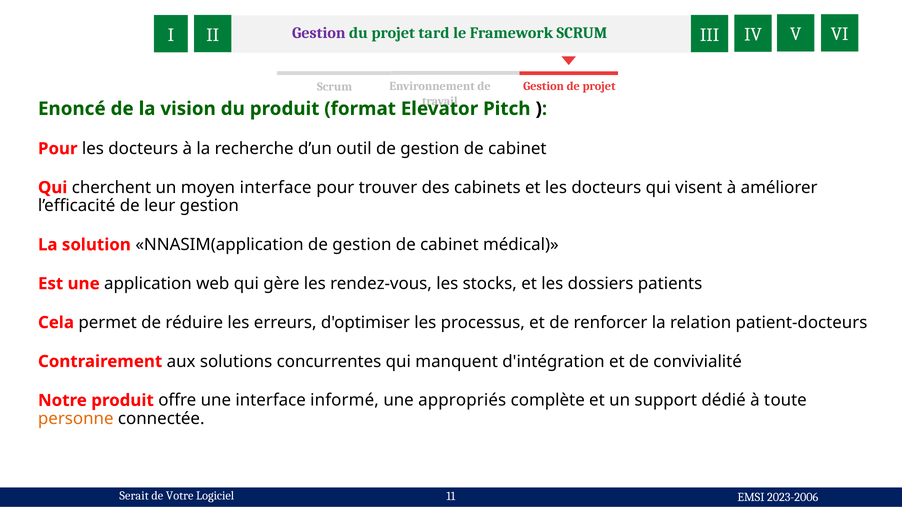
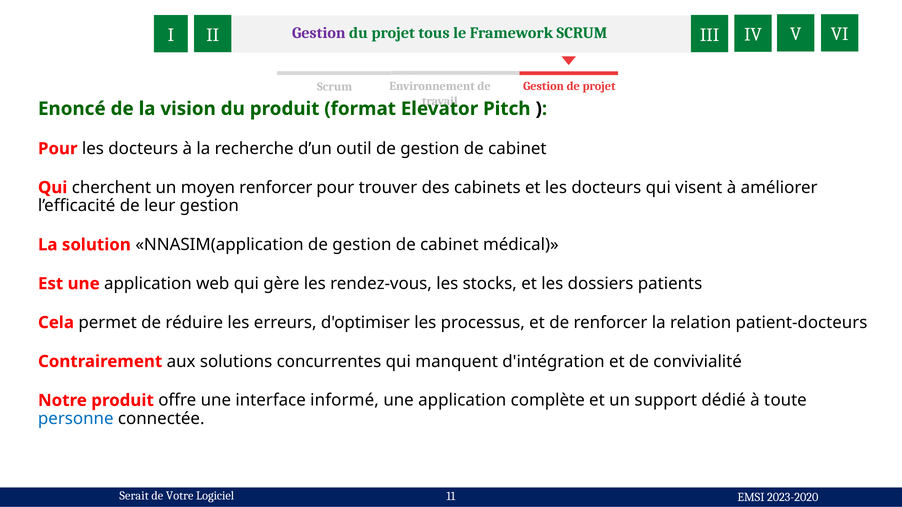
tard: tard -> tous
moyen interface: interface -> renforcer
appropriés at (462, 401): appropriés -> application
personne colour: orange -> blue
2023-2006: 2023-2006 -> 2023-2020
